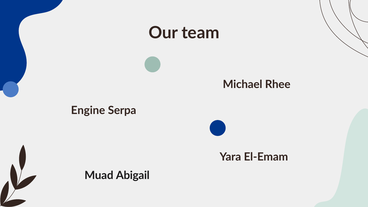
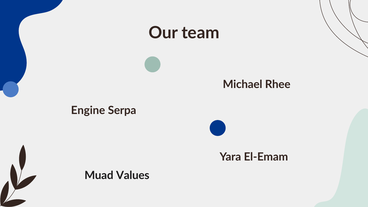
Abigail: Abigail -> Values
